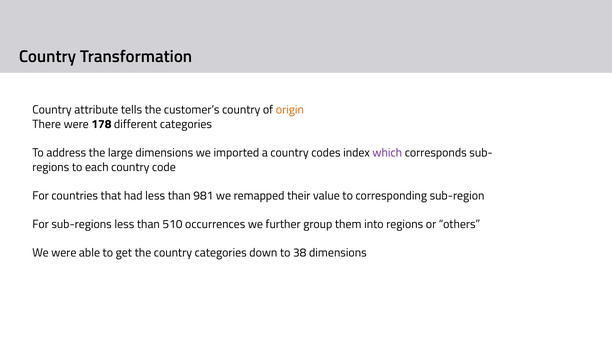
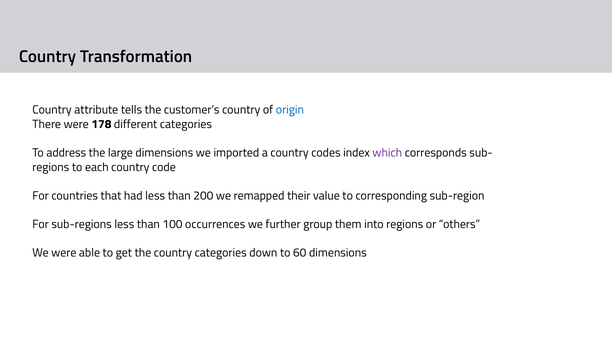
origin colour: orange -> blue
981: 981 -> 200
510: 510 -> 100
38: 38 -> 60
